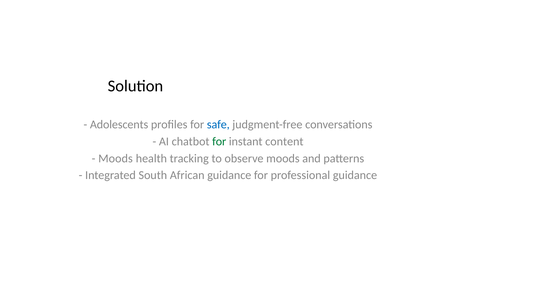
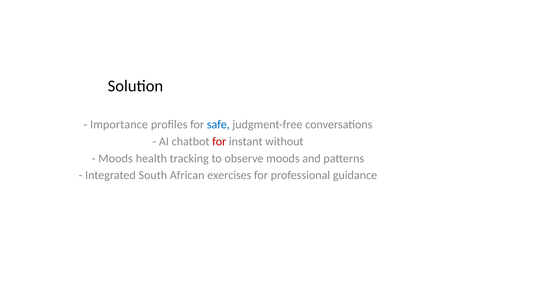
Adolescents: Adolescents -> Importance
for at (219, 141) colour: green -> red
content: content -> without
African guidance: guidance -> exercises
